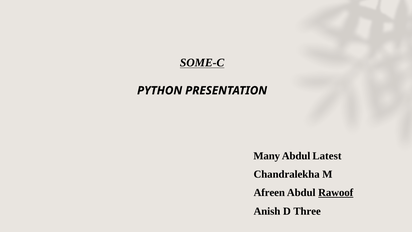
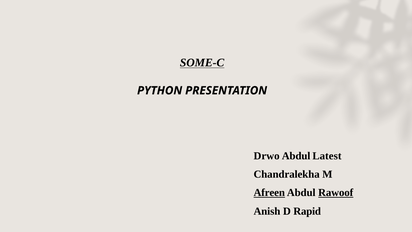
Many: Many -> Drwo
Afreen underline: none -> present
Three: Three -> Rapid
